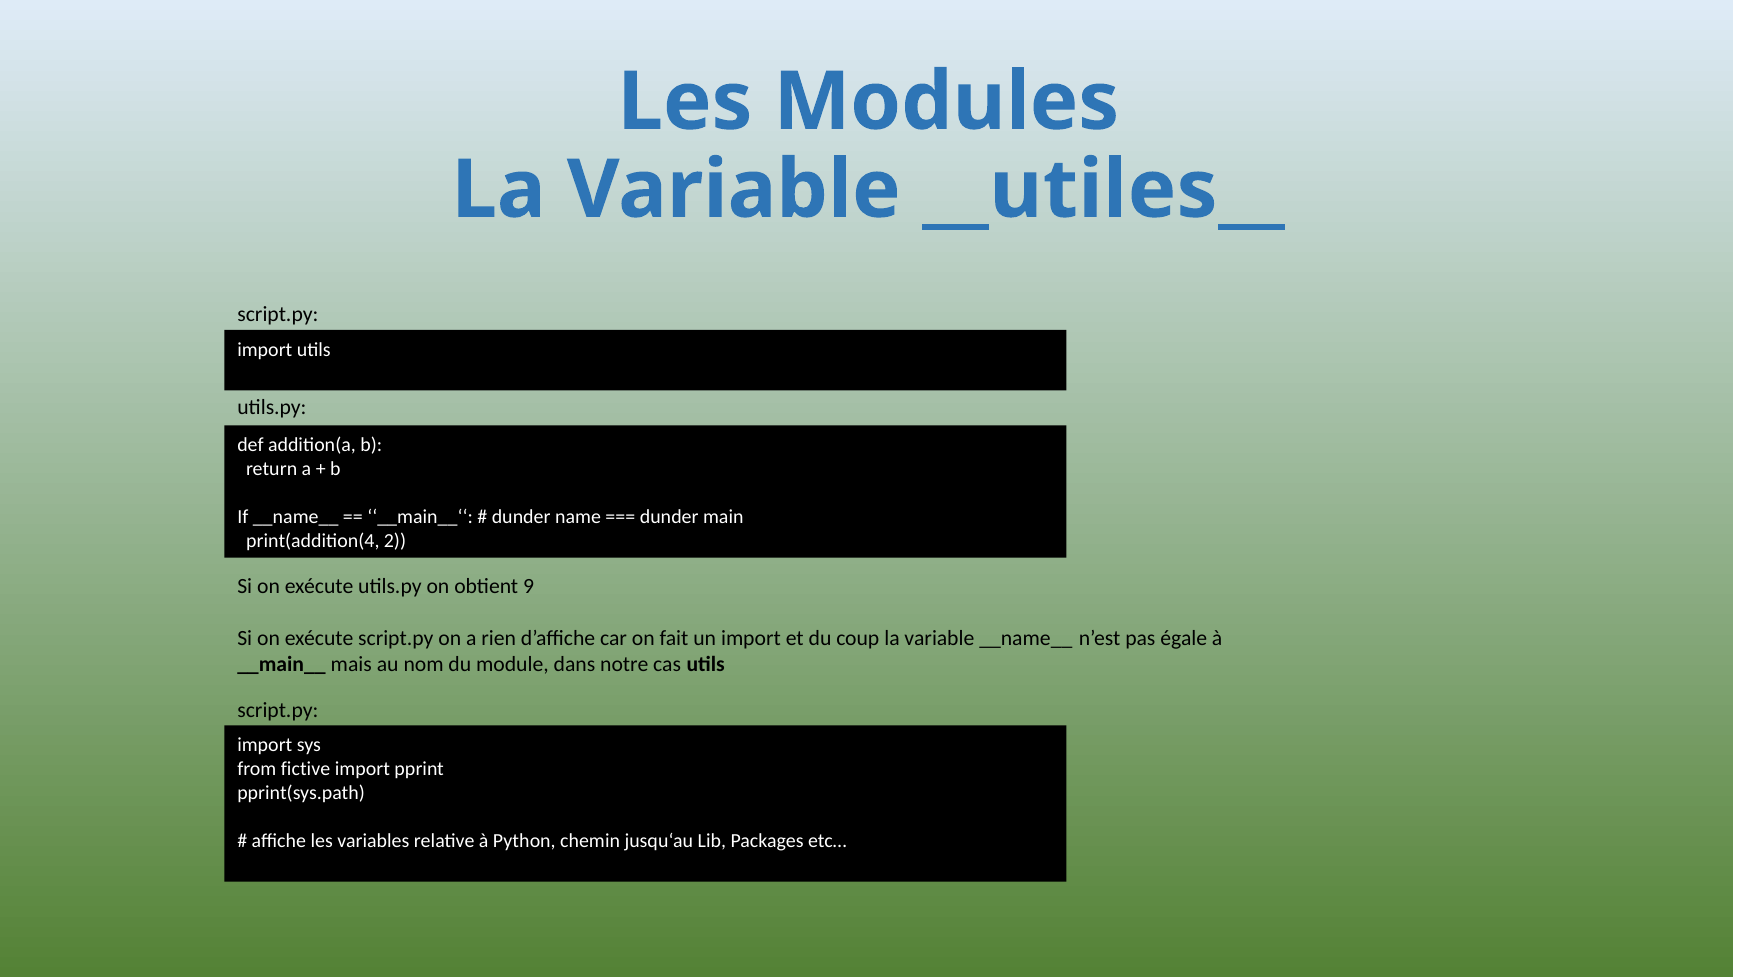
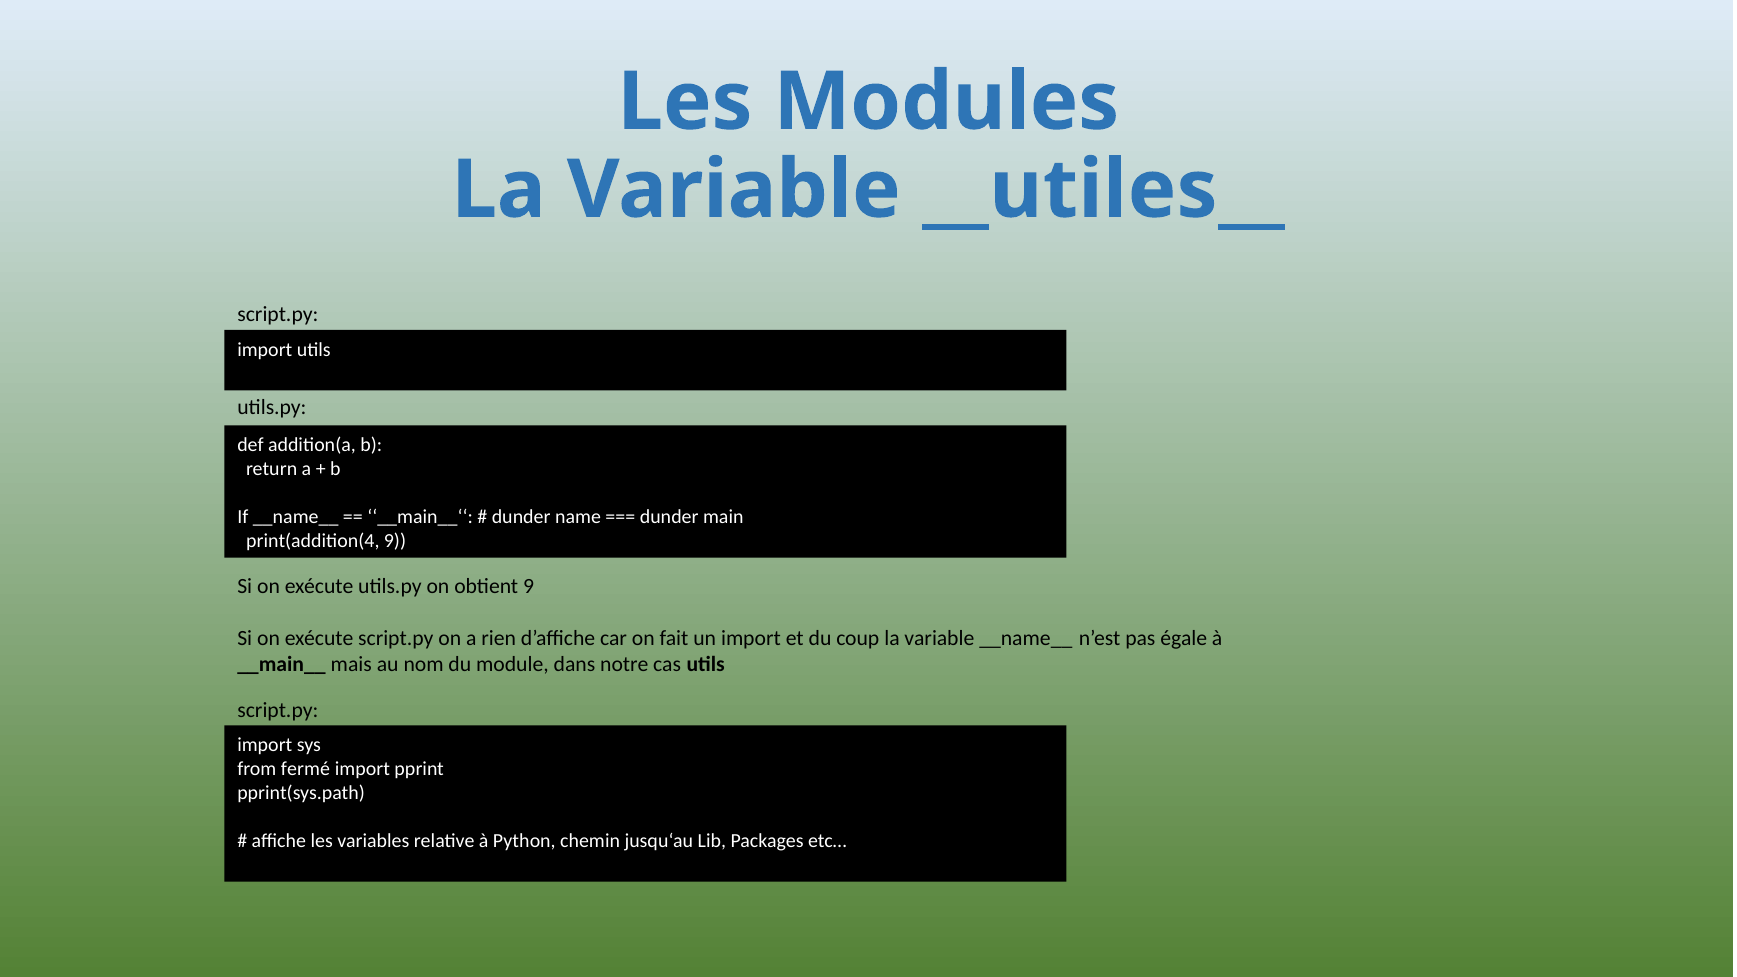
print(addition(4 2: 2 -> 9
fictive: fictive -> fermé
